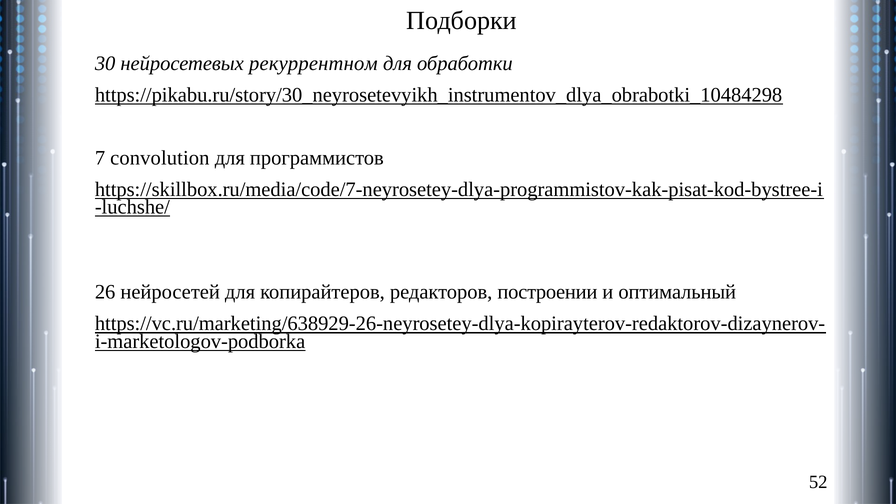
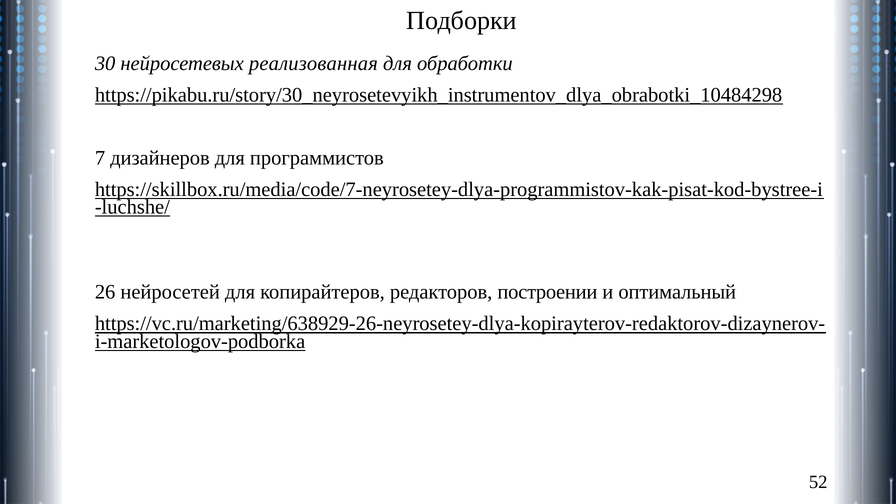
рекуррентном: рекуррентном -> реализованная
convolution: convolution -> дизайнеров
